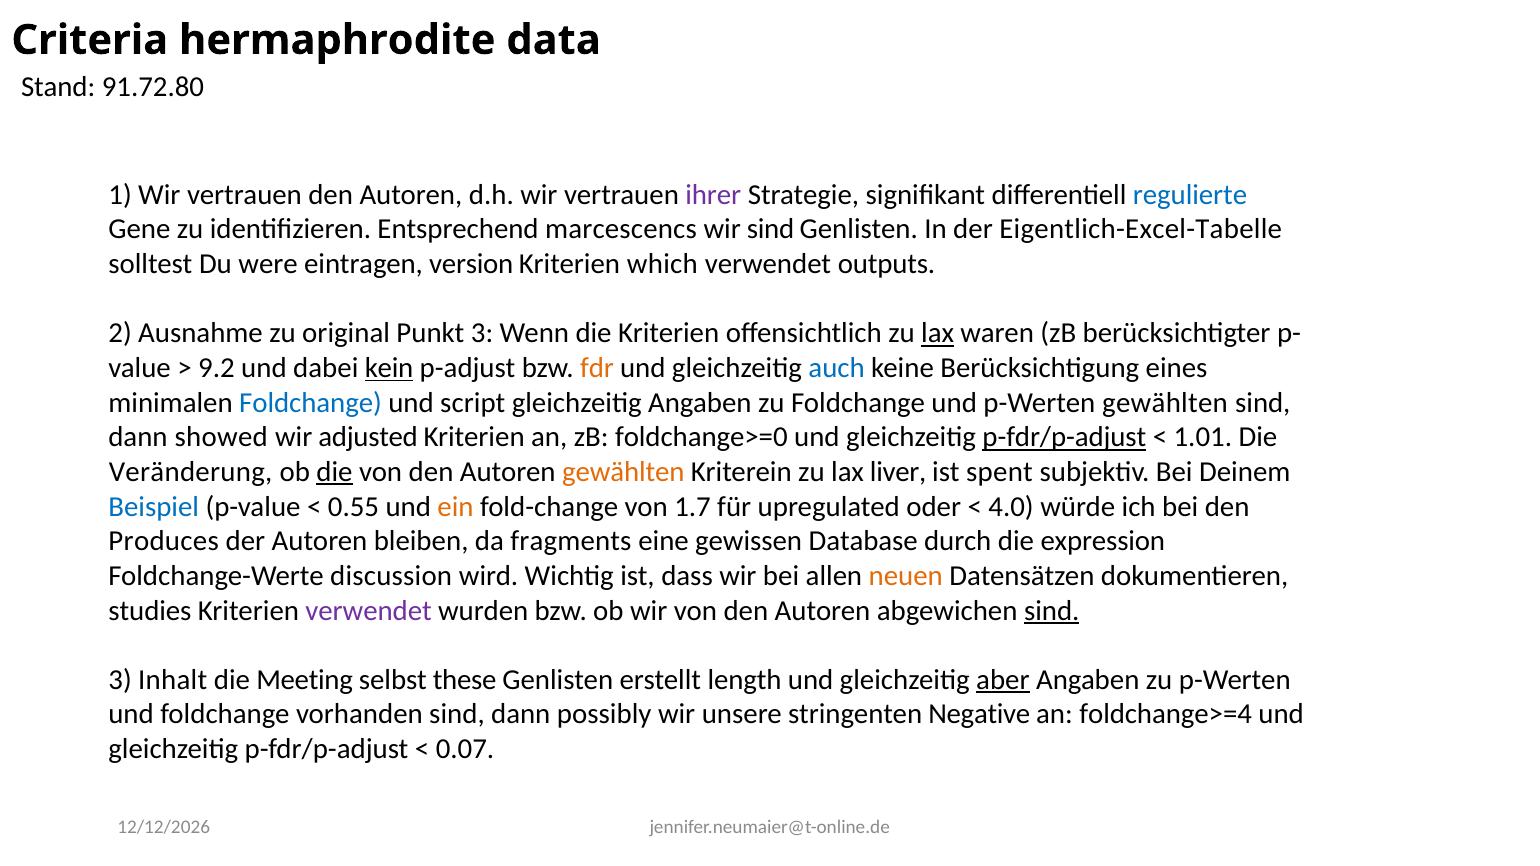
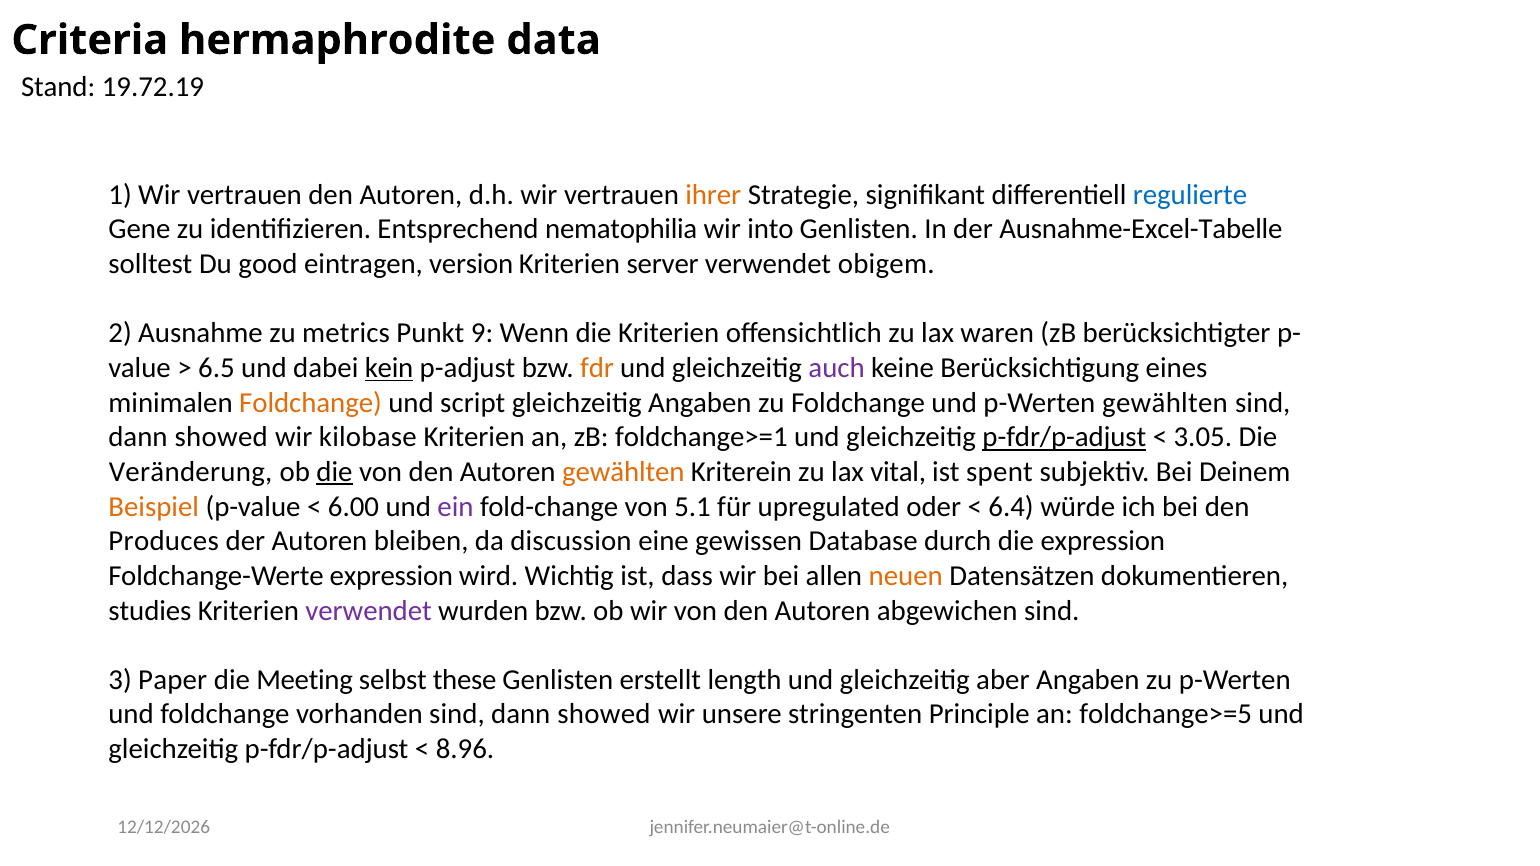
91.72.80: 91.72.80 -> 19.72.19
ihrer colour: purple -> orange
marcescencs: marcescencs -> nematophilia
wir sind: sind -> into
Eigentlich-Excel-Tabelle: Eigentlich-Excel-Tabelle -> Ausnahme-Excel-Tabelle
were: were -> good
which: which -> server
outputs: outputs -> obigem
original: original -> metrics
Punkt 3: 3 -> 9
lax at (938, 333) underline: present -> none
9.2: 9.2 -> 6.5
auch colour: blue -> purple
Foldchange at (311, 403) colour: blue -> orange
adjusted: adjusted -> kilobase
foldchange>=0: foldchange>=0 -> foldchange>=1
1.01: 1.01 -> 3.05
liver: liver -> vital
Beispiel colour: blue -> orange
0.55: 0.55 -> 6.00
ein colour: orange -> purple
1.7: 1.7 -> 5.1
4.0: 4.0 -> 6.4
fragments: fragments -> discussion
Foldchange-Werte discussion: discussion -> expression
sind at (1052, 611) underline: present -> none
Inhalt: Inhalt -> Paper
aber underline: present -> none
vorhanden sind dann possibly: possibly -> showed
Negative: Negative -> Principle
foldchange>=4: foldchange>=4 -> foldchange>=5
0.07: 0.07 -> 8.96
